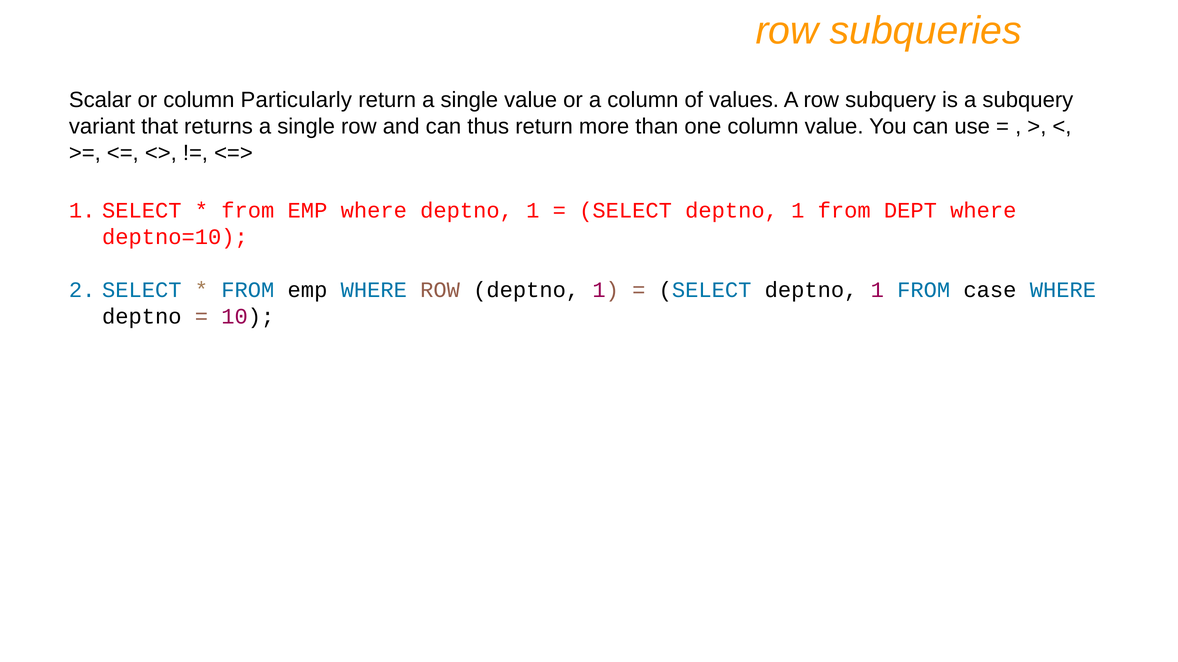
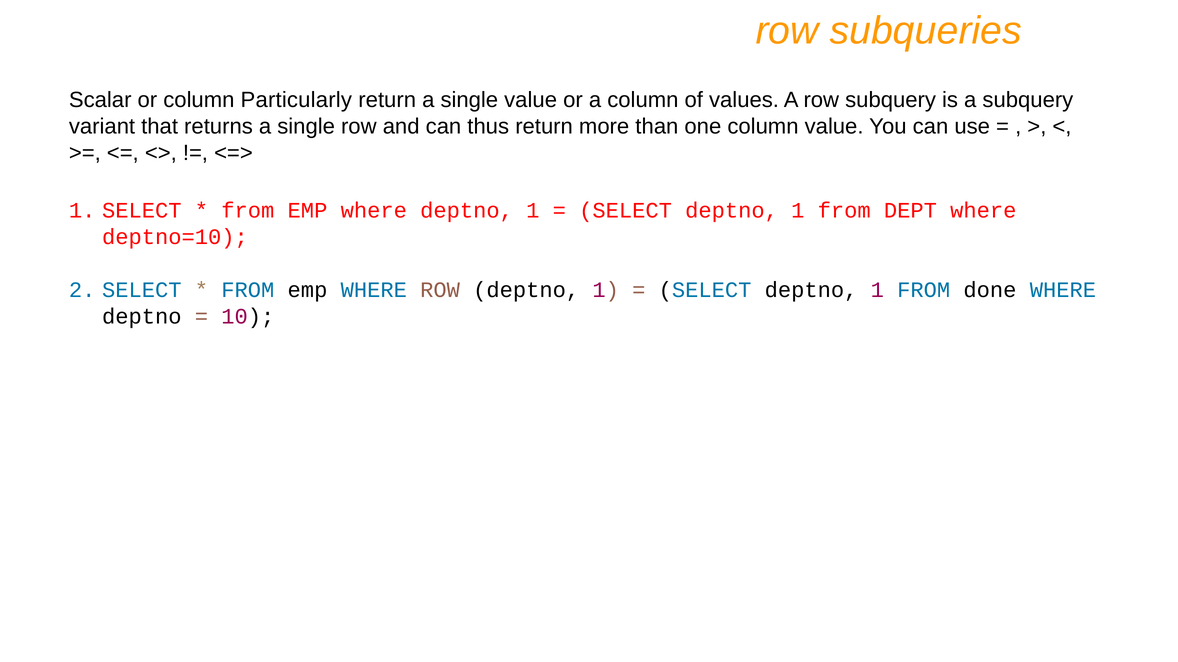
case: case -> done
